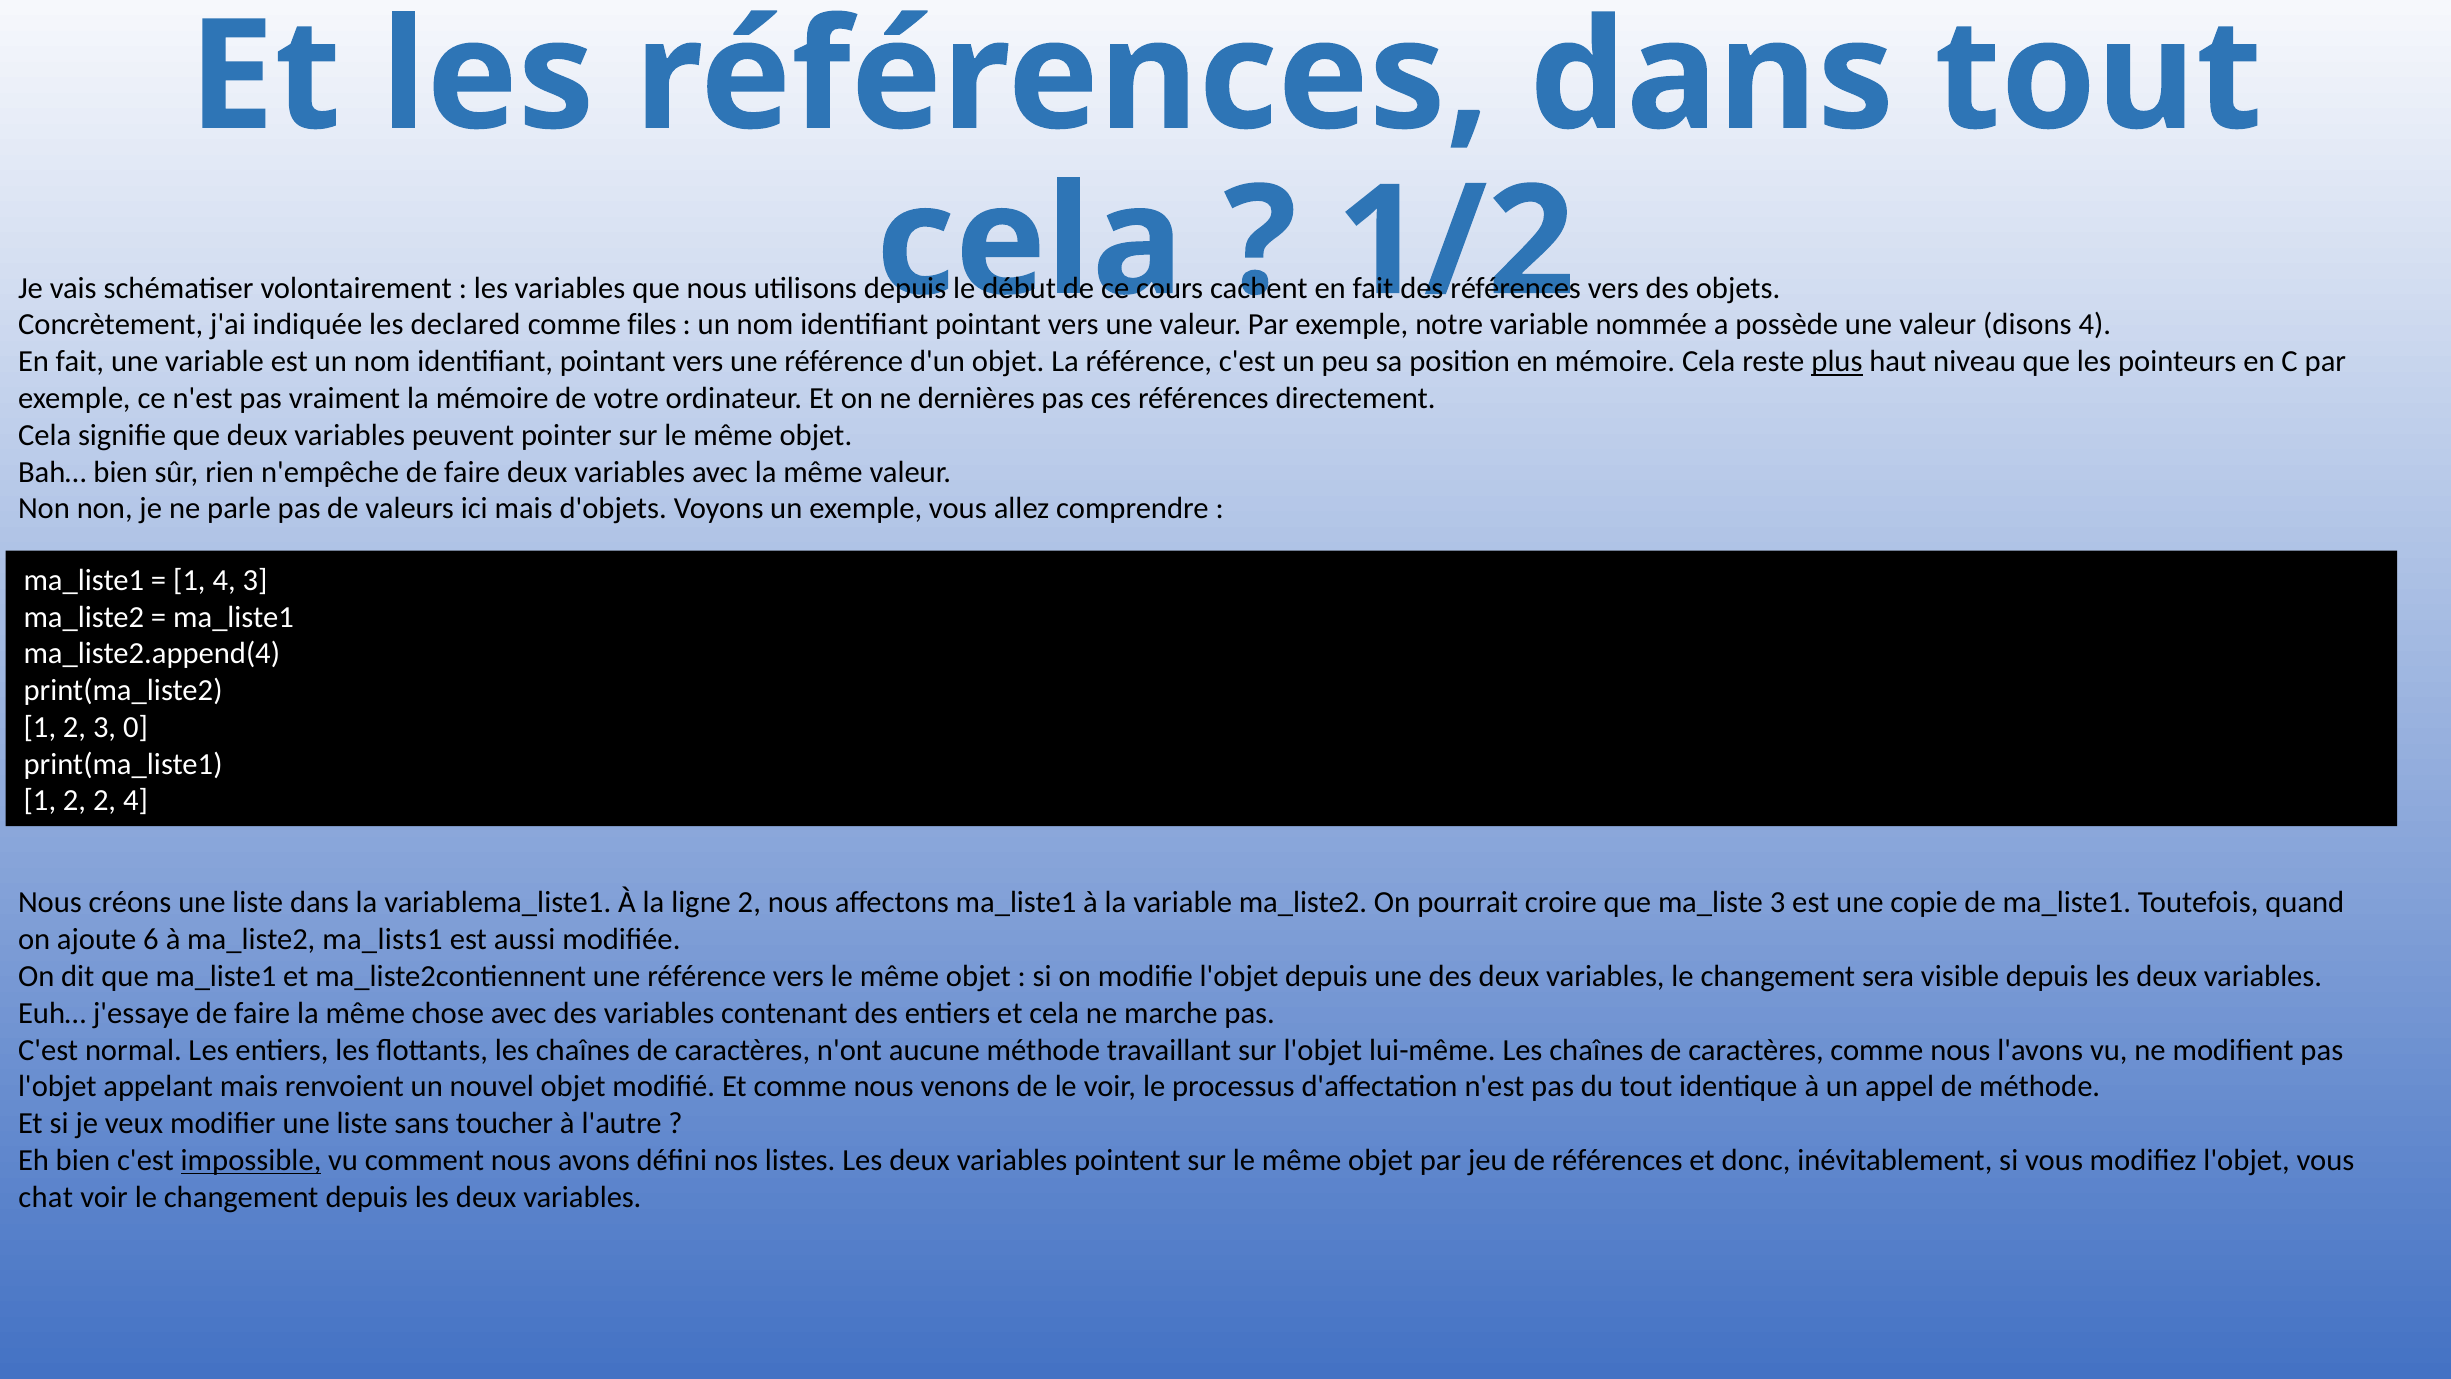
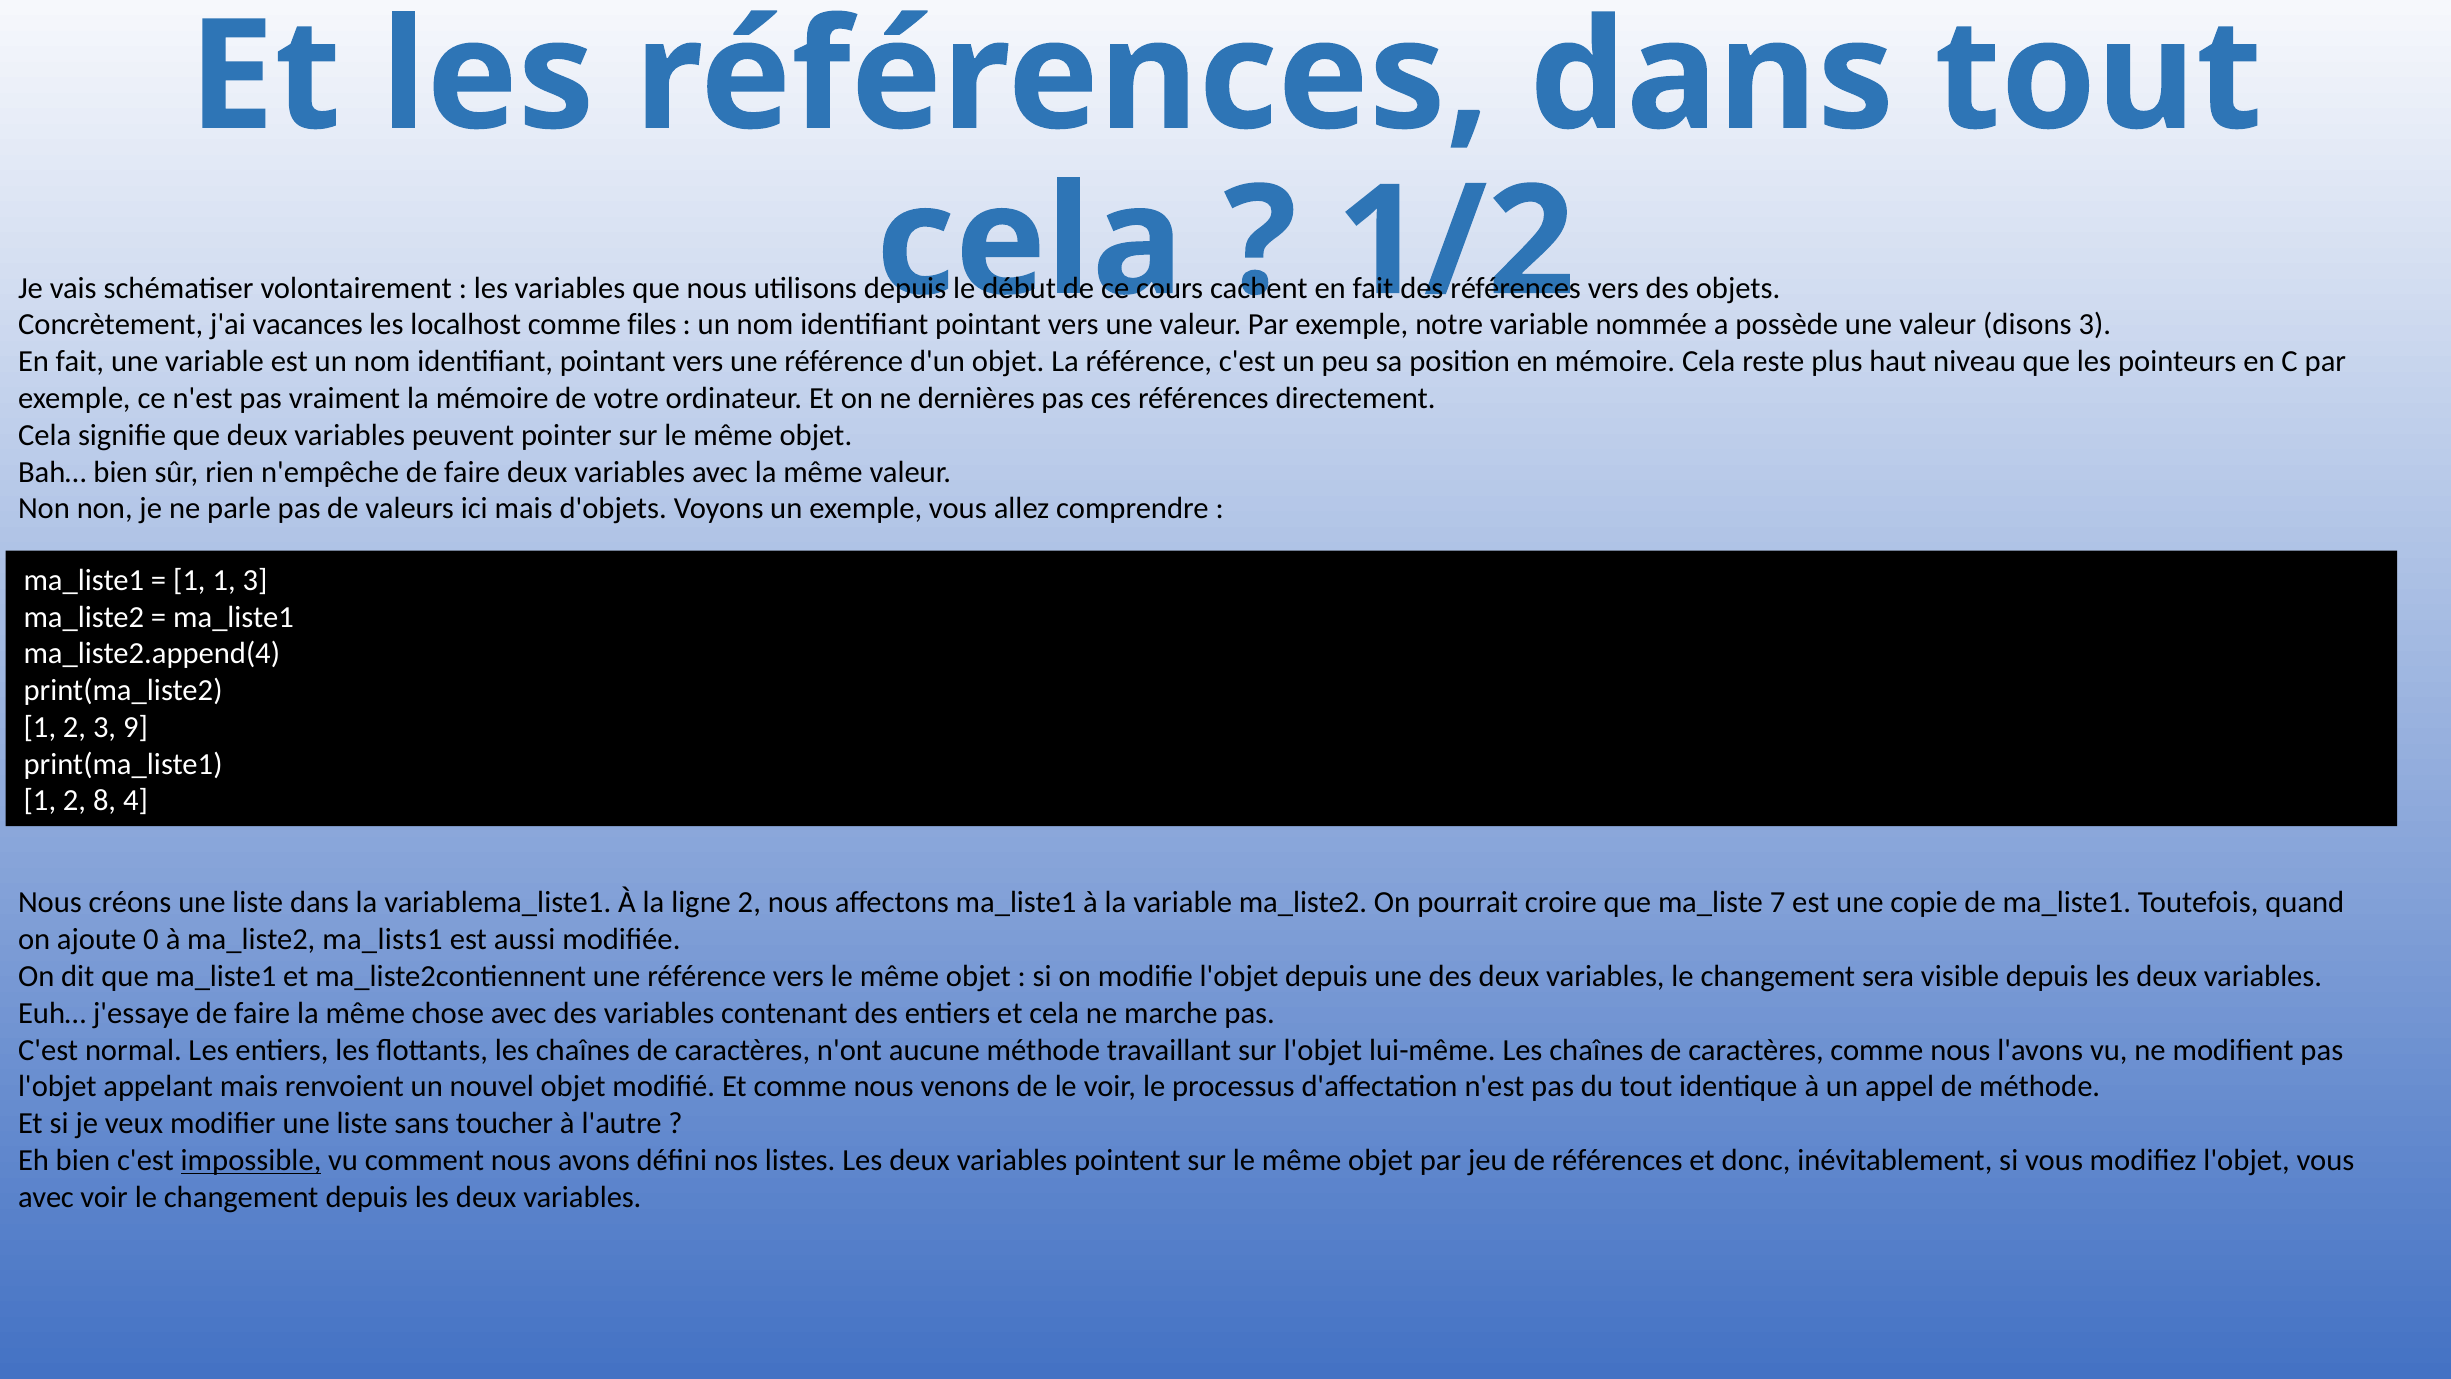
indiquée: indiquée -> vacances
declared: declared -> localhost
disons 4: 4 -> 3
plus underline: present -> none
1 4: 4 -> 1
0: 0 -> 9
2 2: 2 -> 8
ma_liste 3: 3 -> 7
6: 6 -> 0
chat at (46, 1197): chat -> avec
